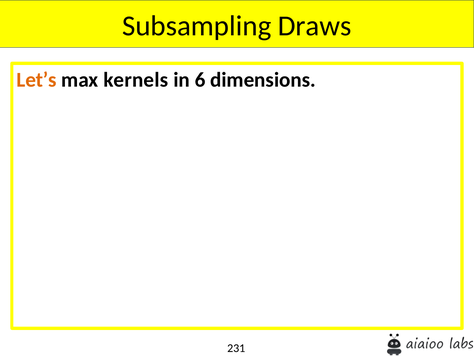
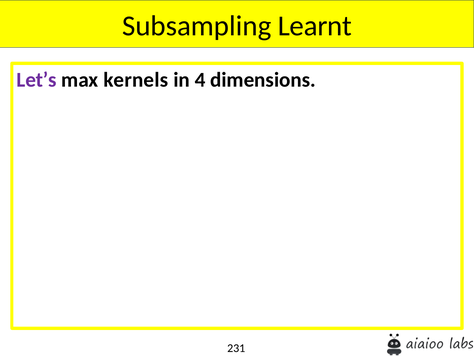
Draws: Draws -> Learnt
Let’s colour: orange -> purple
6: 6 -> 4
